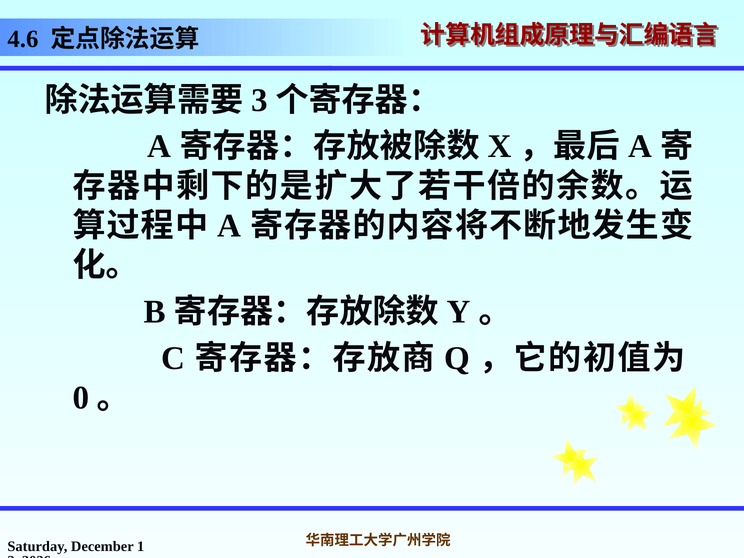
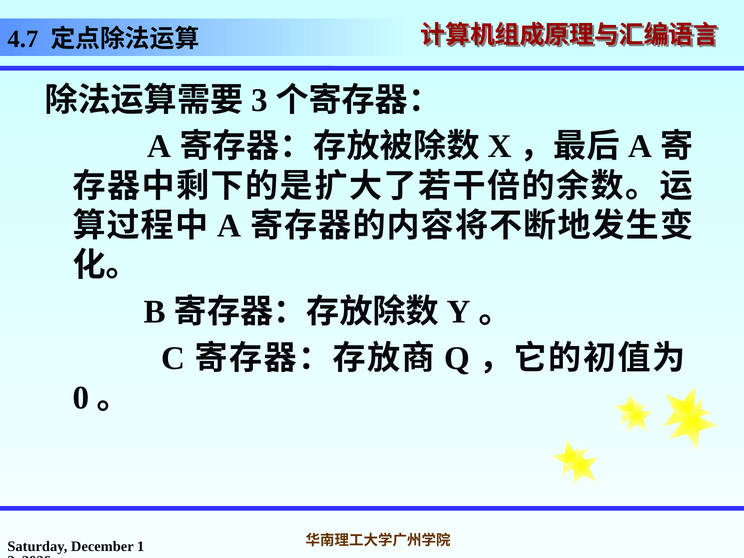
4.6: 4.6 -> 4.7
